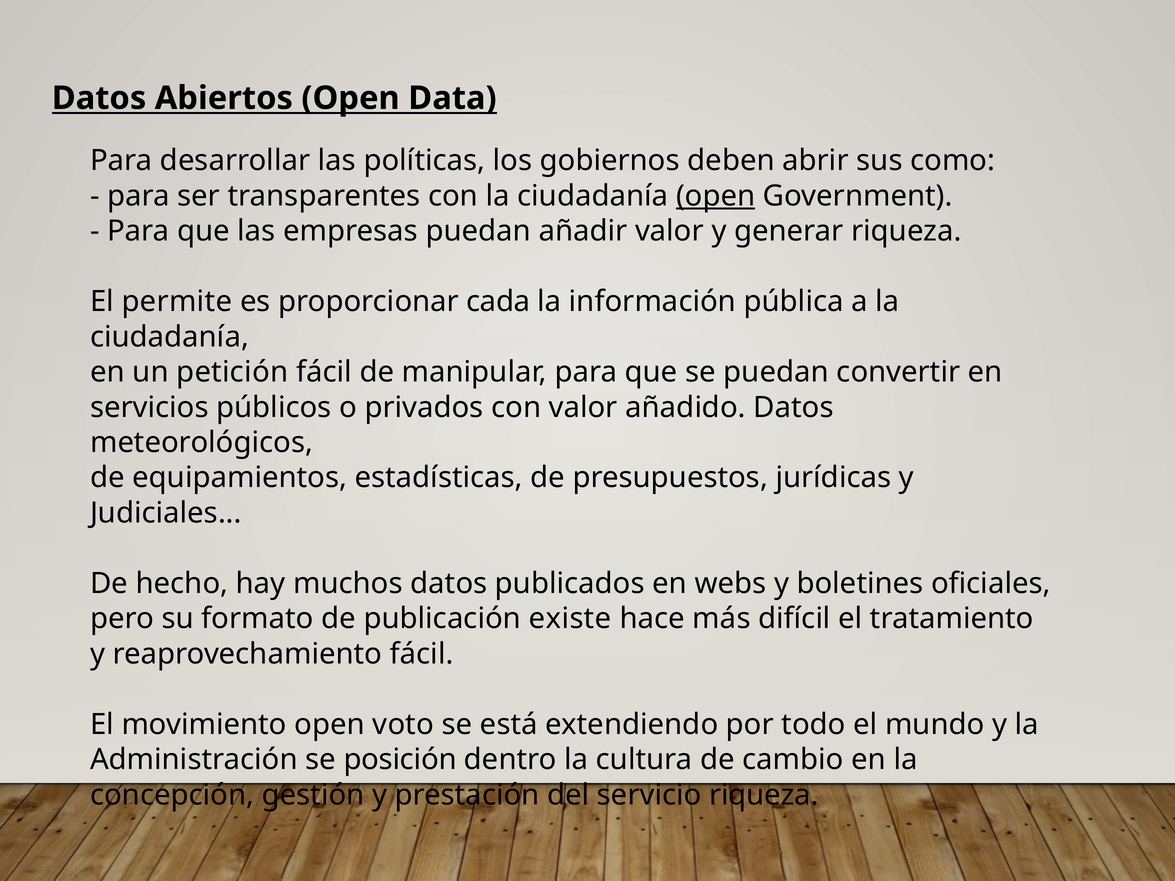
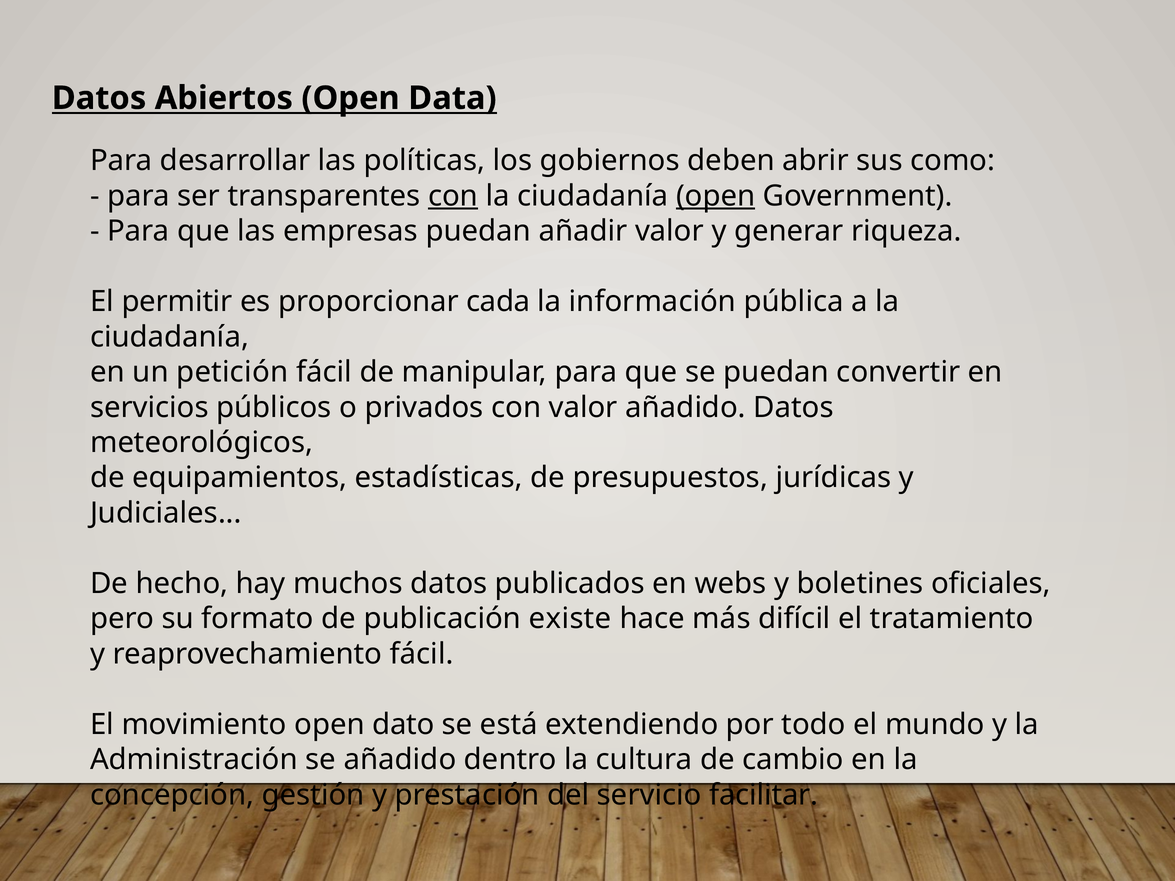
con at (453, 196) underline: none -> present
permite: permite -> permitir
voto: voto -> dato
se posición: posición -> añadido
servicio riqueza: riqueza -> facilitar
